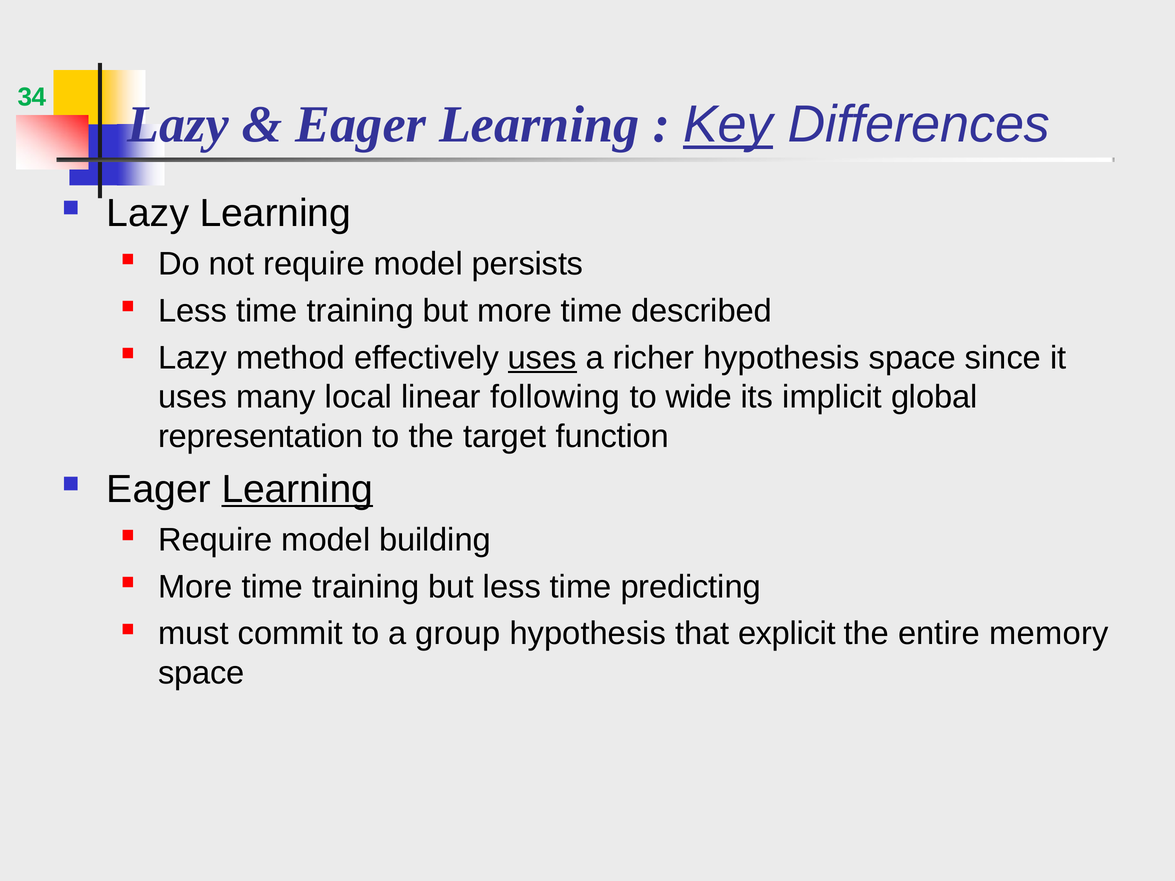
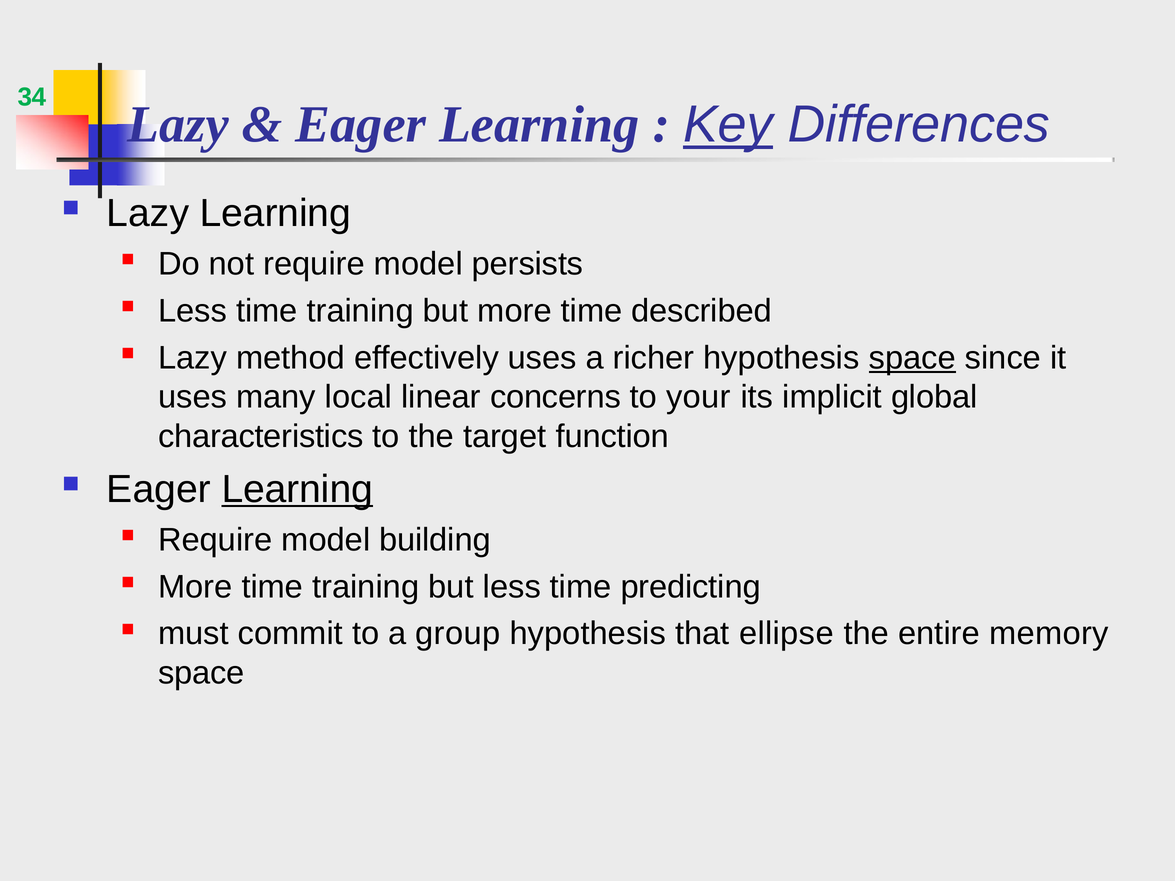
uses at (542, 358) underline: present -> none
space at (912, 358) underline: none -> present
following: following -> concerns
wide: wide -> your
representation: representation -> characteristics
explicit: explicit -> ellipse
